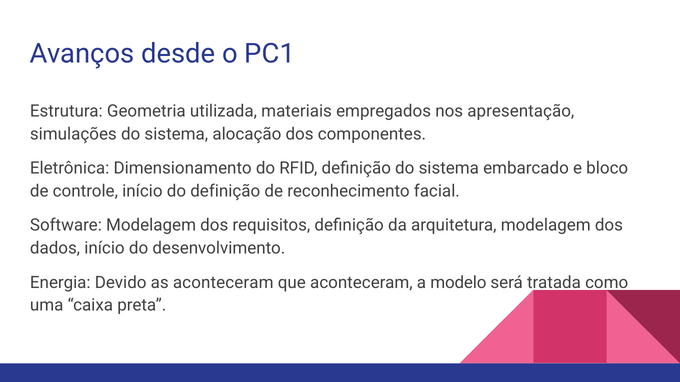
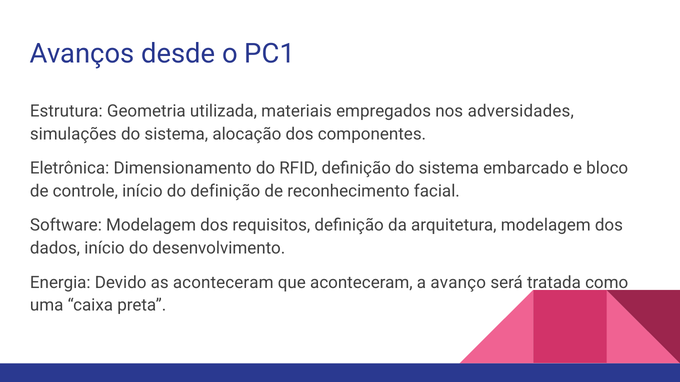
apresentação: apresentação -> adversidades
modelo: modelo -> avanço
